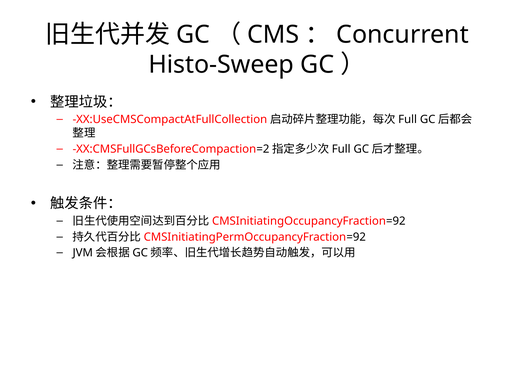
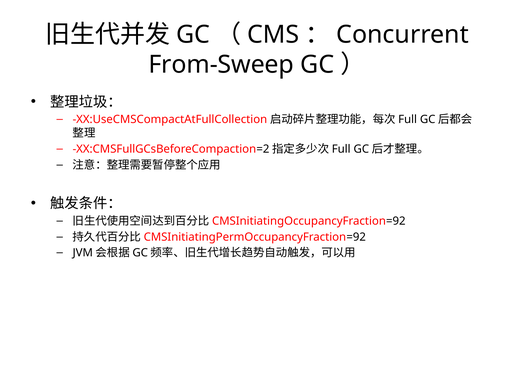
Histo-Sweep: Histo-Sweep -> From-Sweep
